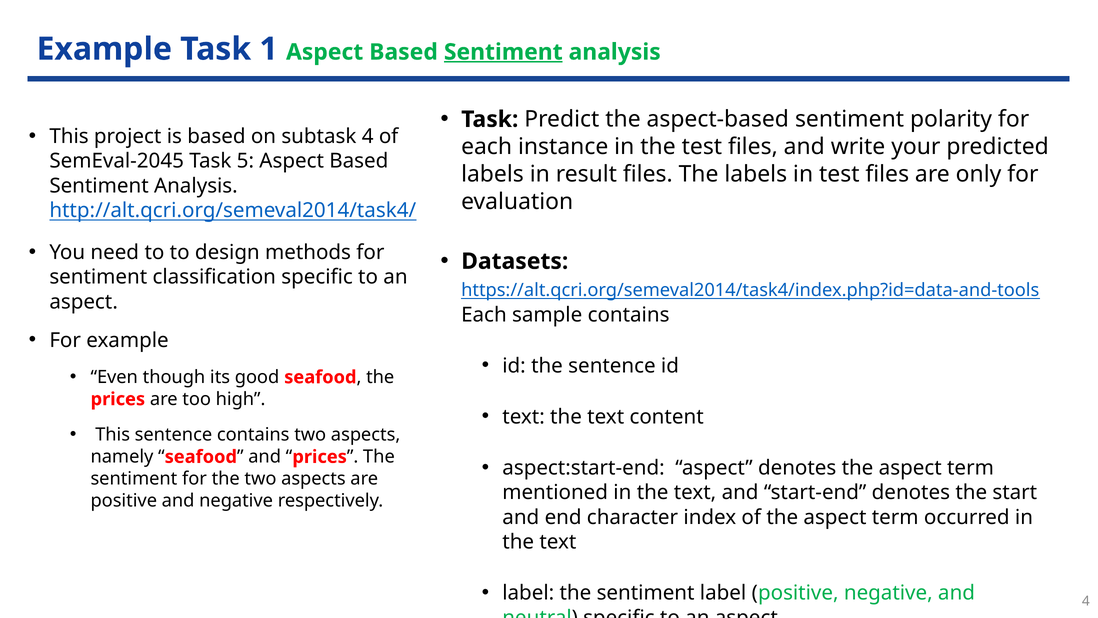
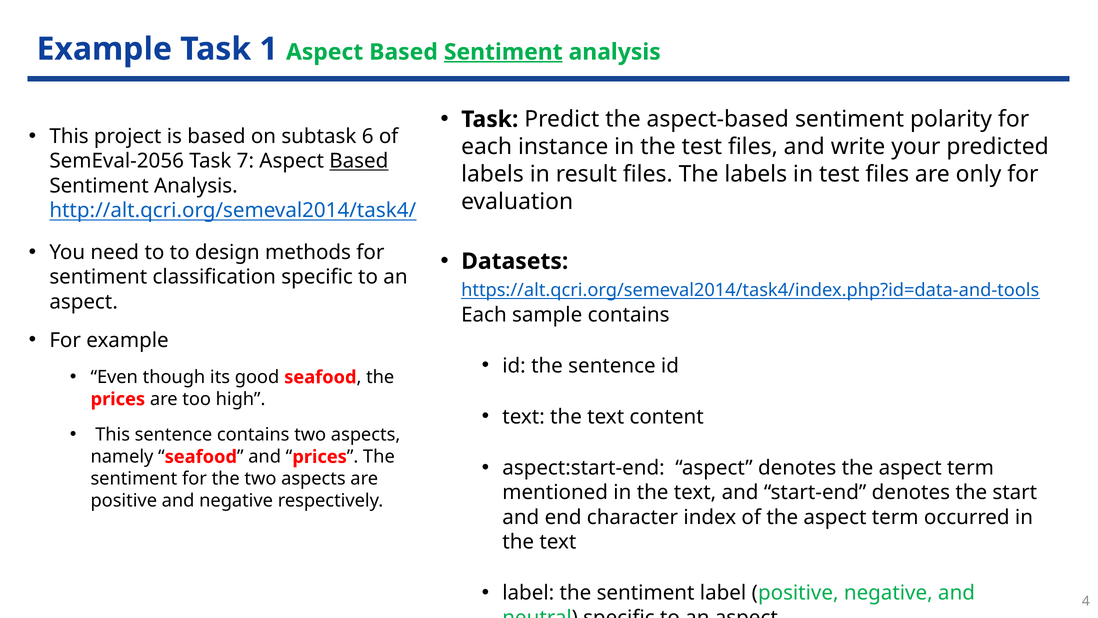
subtask 4: 4 -> 6
SemEval-2045: SemEval-2045 -> SemEval-2056
5: 5 -> 7
Based at (359, 161) underline: none -> present
